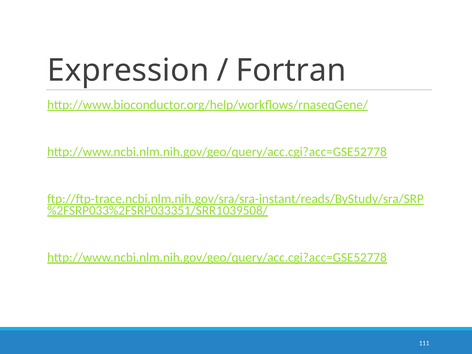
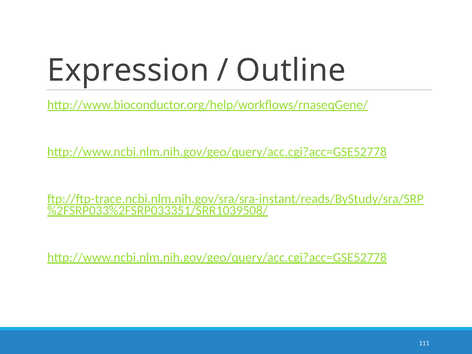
Fortran: Fortran -> Outline
